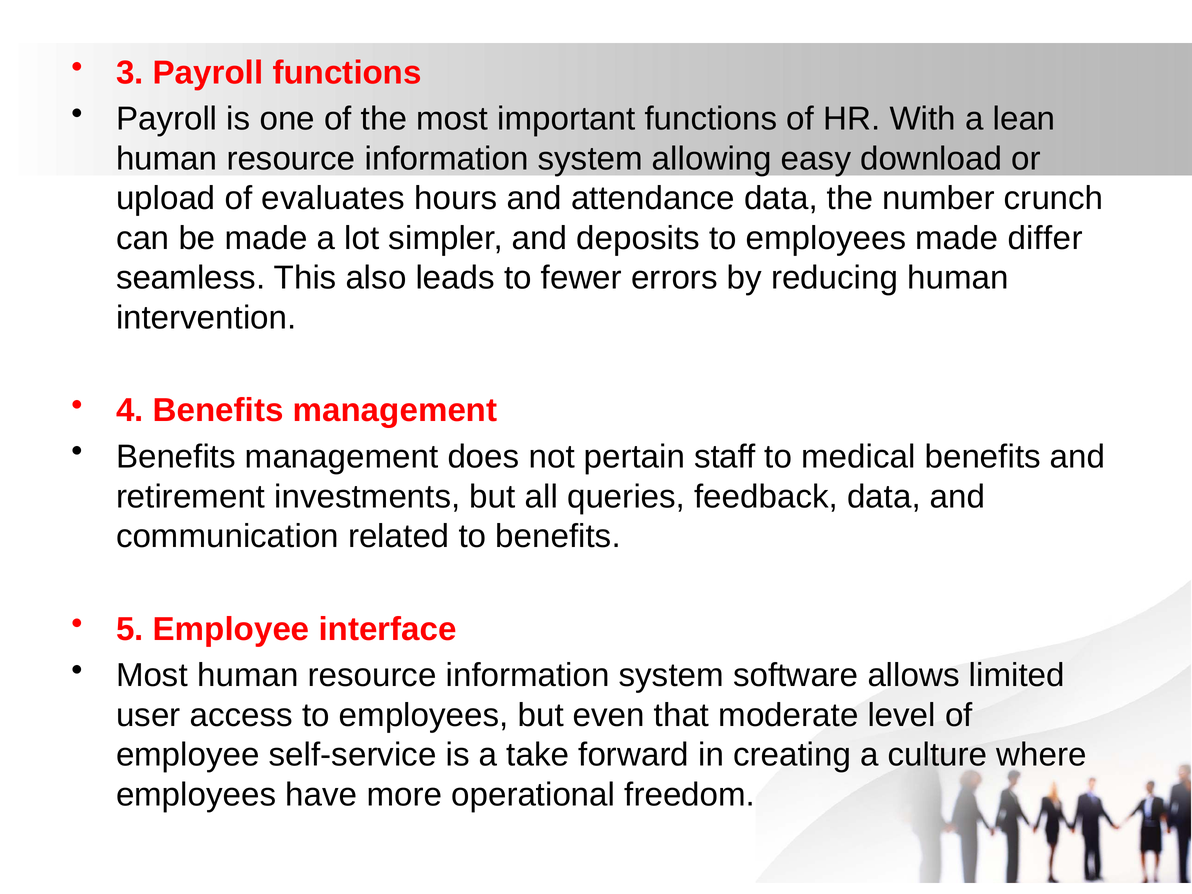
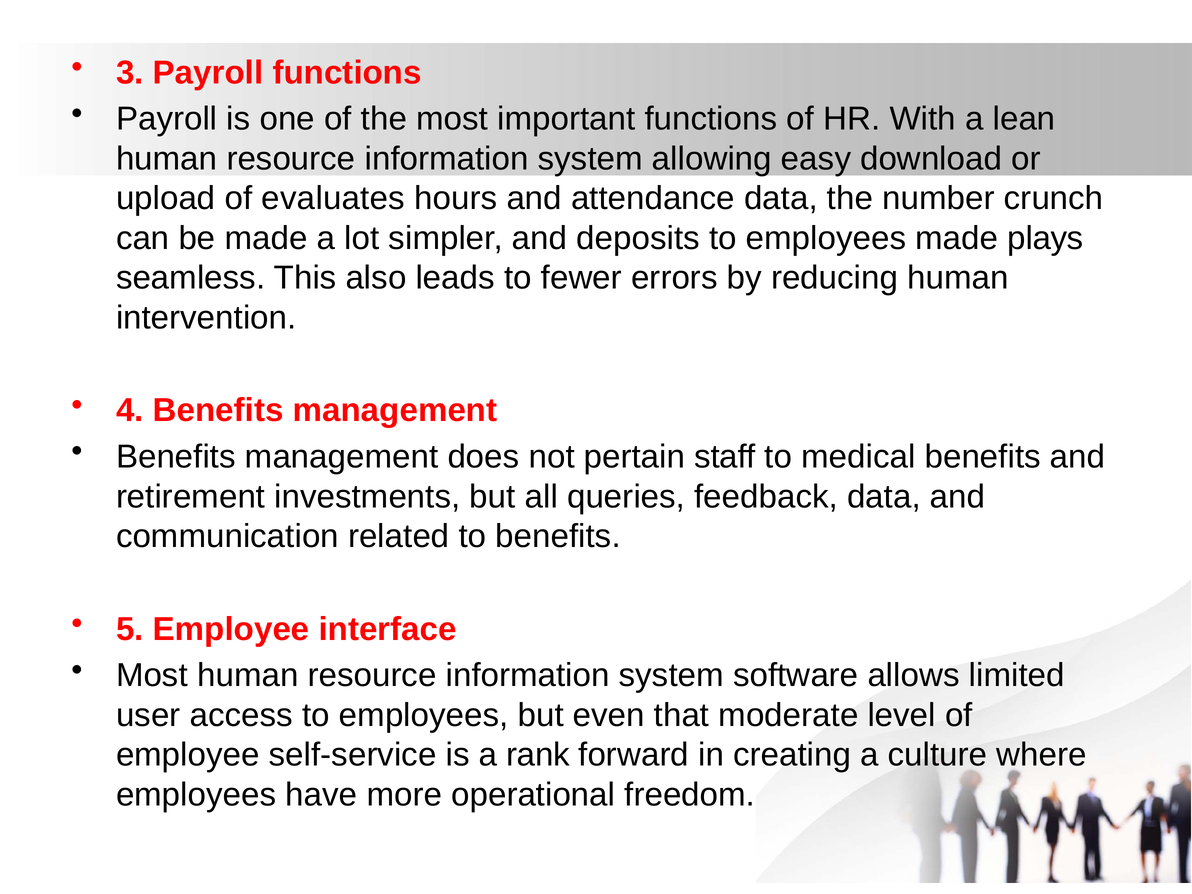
differ: differ -> plays
take: take -> rank
